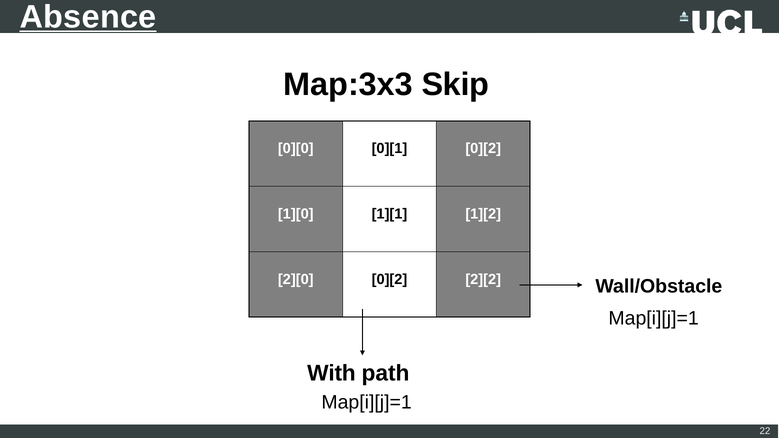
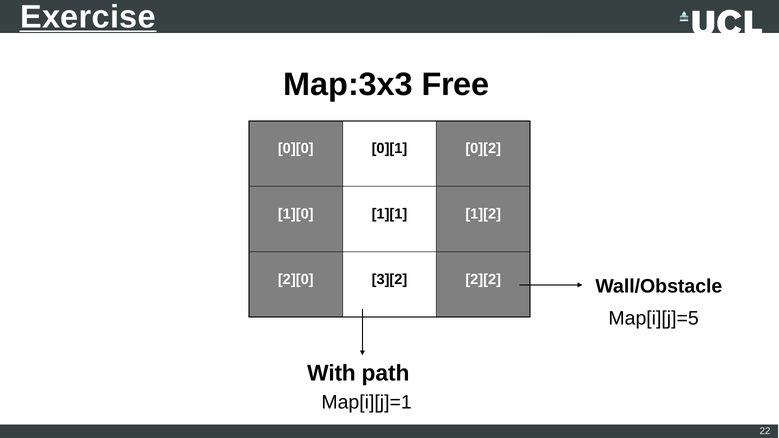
Absence: Absence -> Exercise
Skip: Skip -> Free
2][0 0][2: 0][2 -> 3][2
Map[i][j]=1 at (654, 319): Map[i][j]=1 -> Map[i][j]=5
